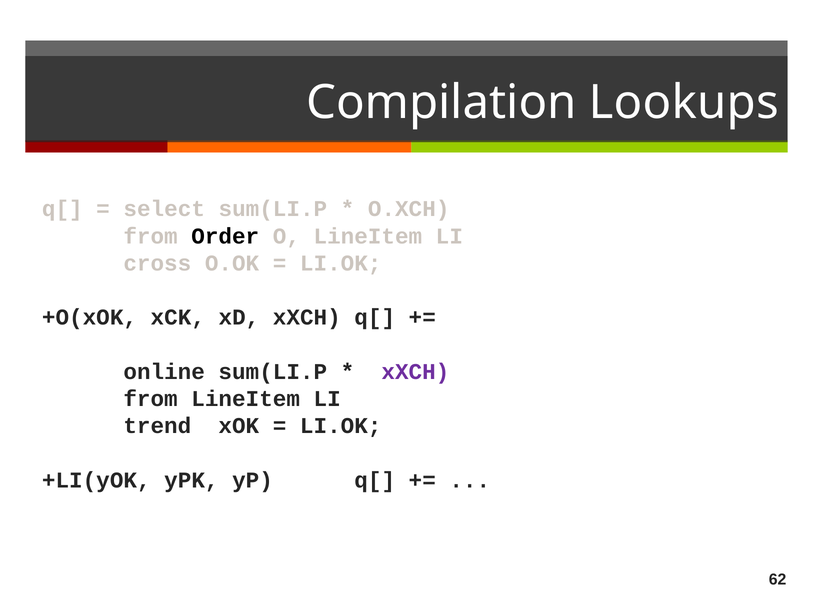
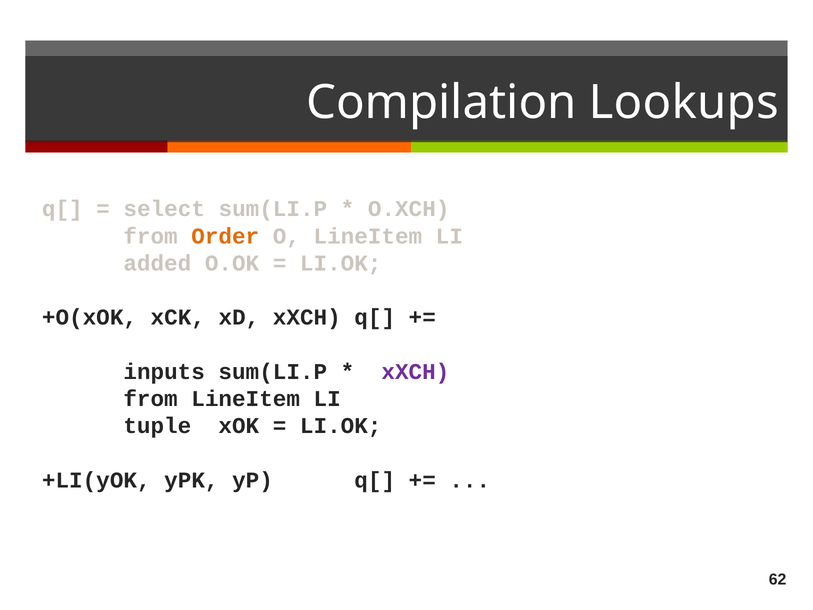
Order colour: black -> orange
cross: cross -> added
online: online -> inputs
trend: trend -> tuple
